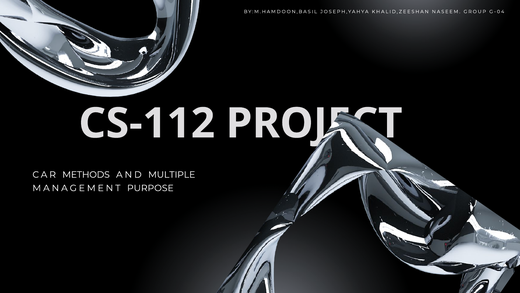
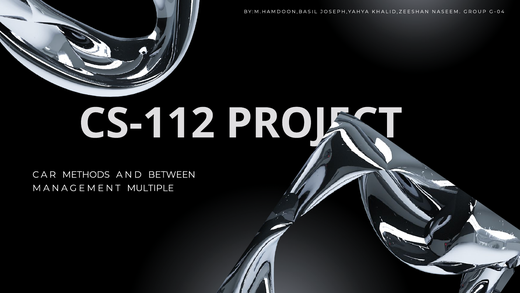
MULTIPLE: MULTIPLE -> BETWEEN
PURPOSE: PURPOSE -> MULTIPLE
